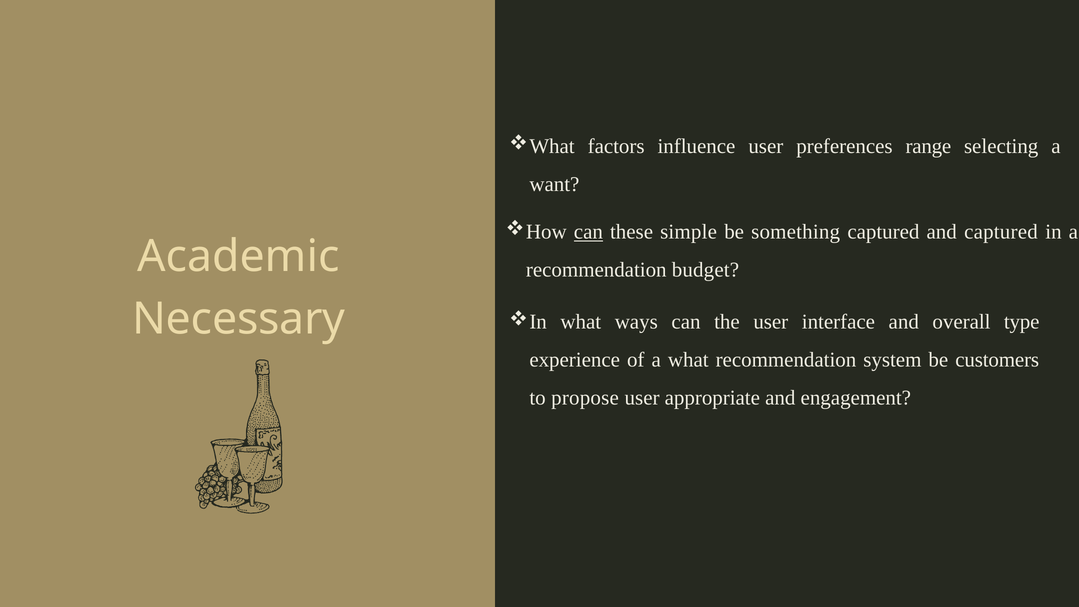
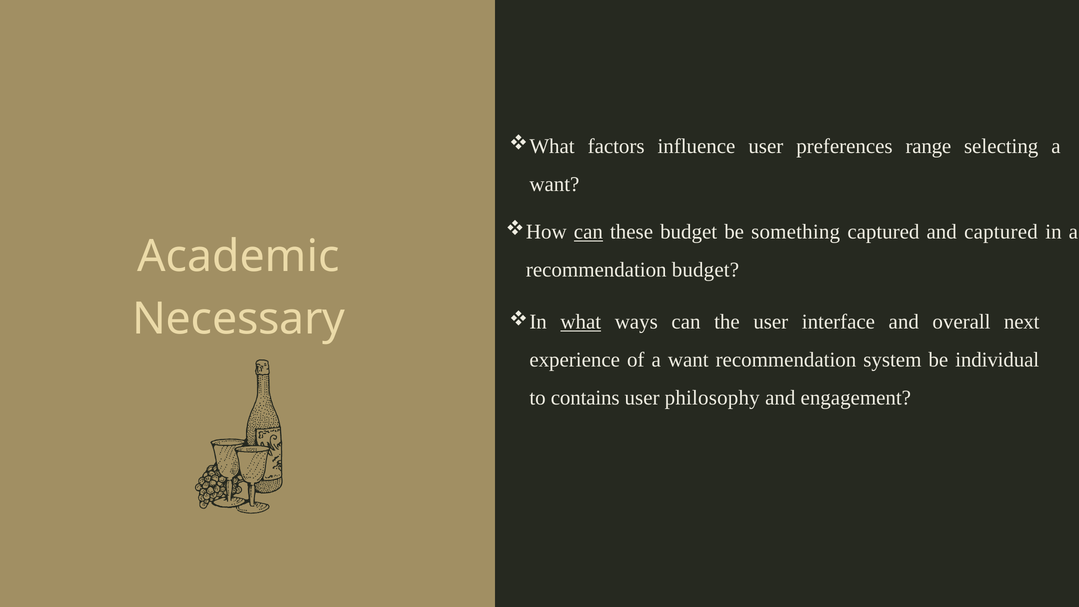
these simple: simple -> budget
what at (581, 322) underline: none -> present
type: type -> next
of a what: what -> want
customers: customers -> individual
propose: propose -> contains
appropriate: appropriate -> philosophy
